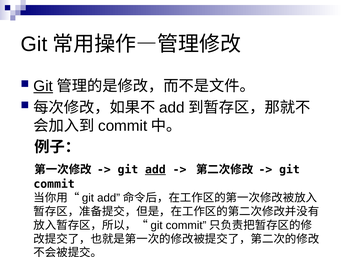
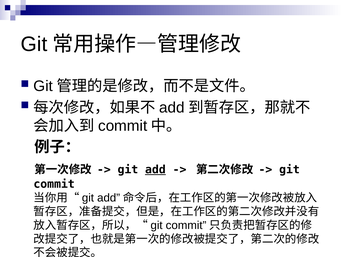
Git at (43, 86) underline: present -> none
